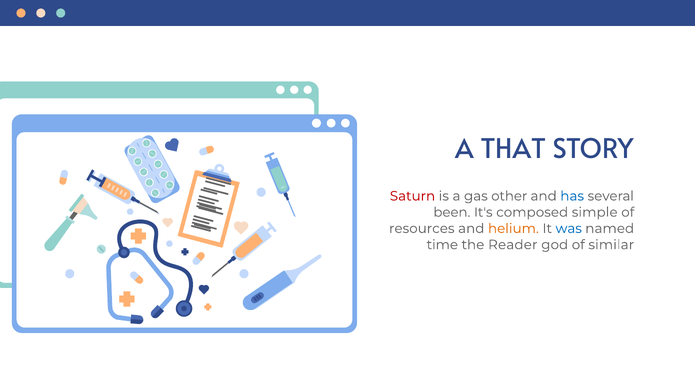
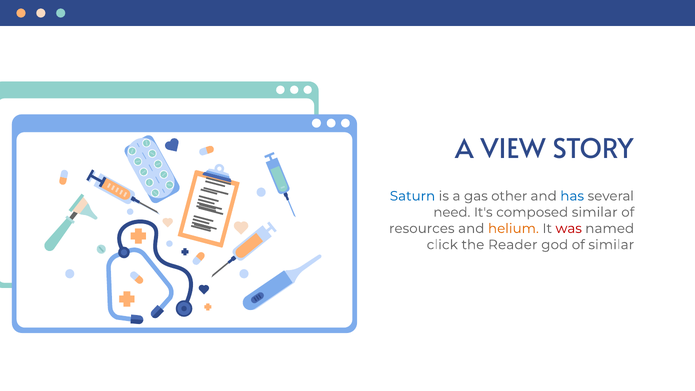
THAT: THAT -> VIEW
Saturn colour: red -> blue
been: been -> need
composed simple: simple -> similar
was colour: blue -> red
time: time -> click
